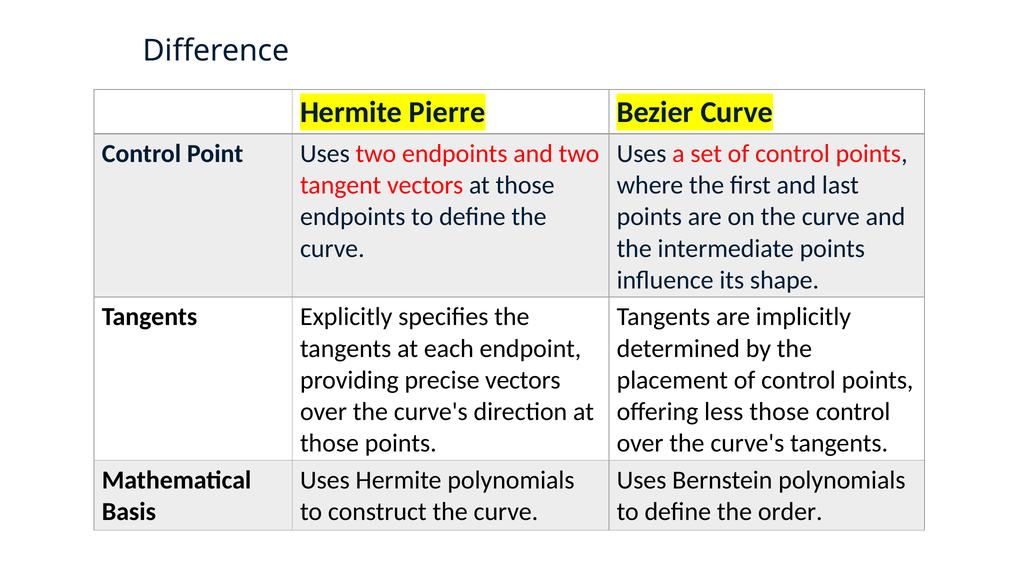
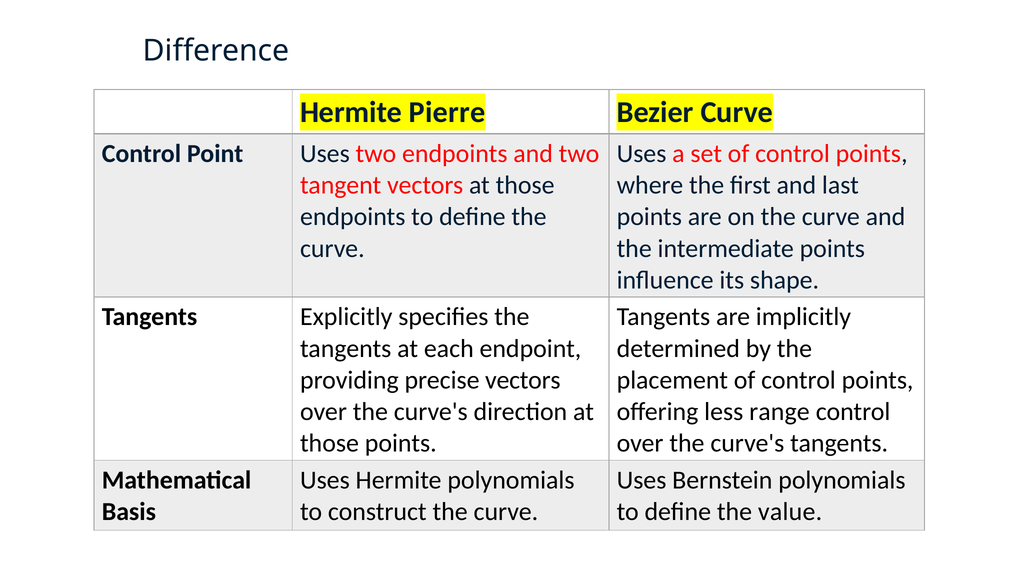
less those: those -> range
order: order -> value
